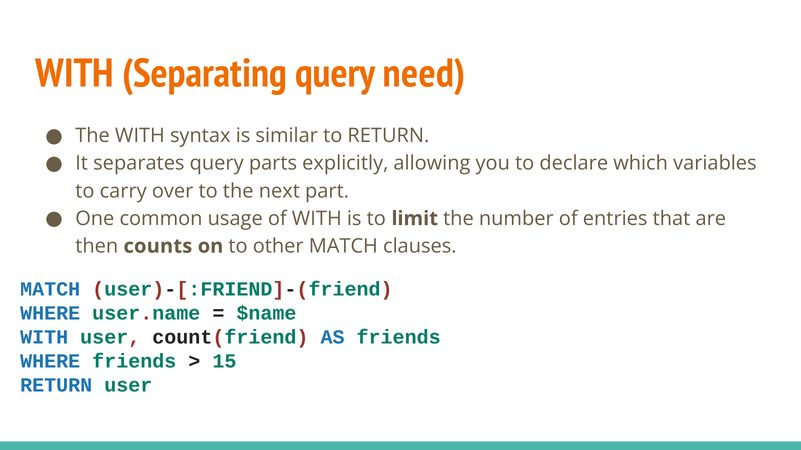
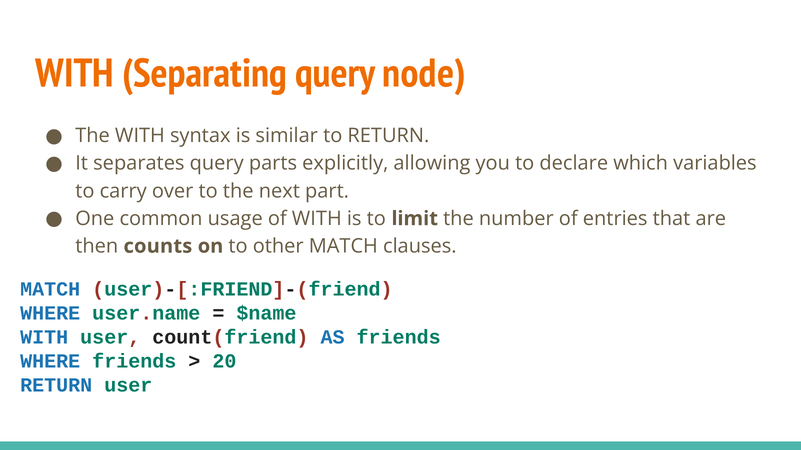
need: need -> node
15: 15 -> 20
